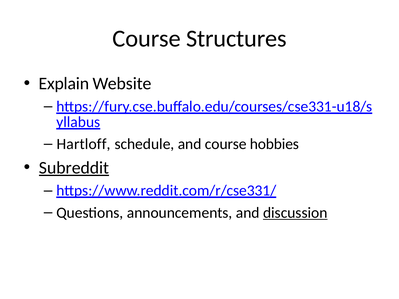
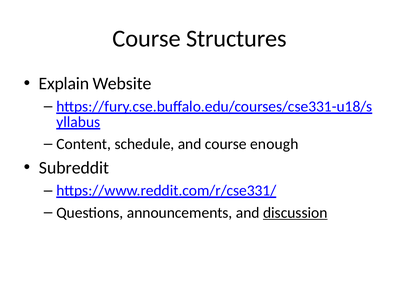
Hartloff: Hartloff -> Content
hobbies: hobbies -> enough
Subreddit underline: present -> none
